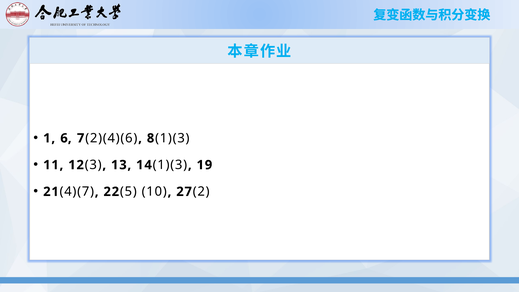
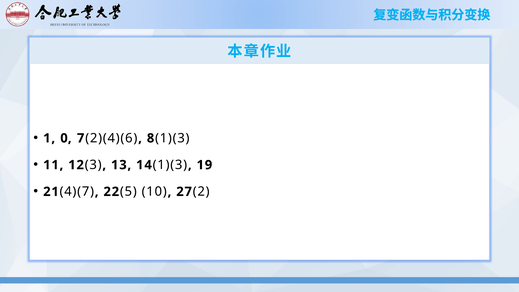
6: 6 -> 0
